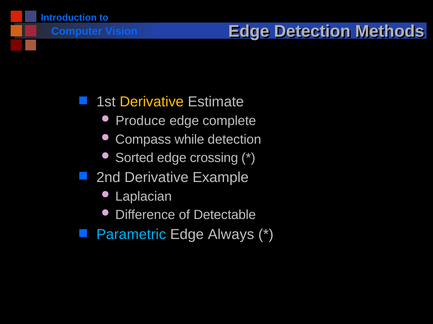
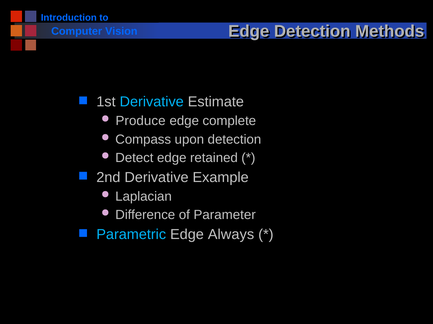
Derivative at (152, 102) colour: yellow -> light blue
while: while -> upon
Sorted: Sorted -> Detect
crossing: crossing -> retained
Detectable: Detectable -> Parameter
